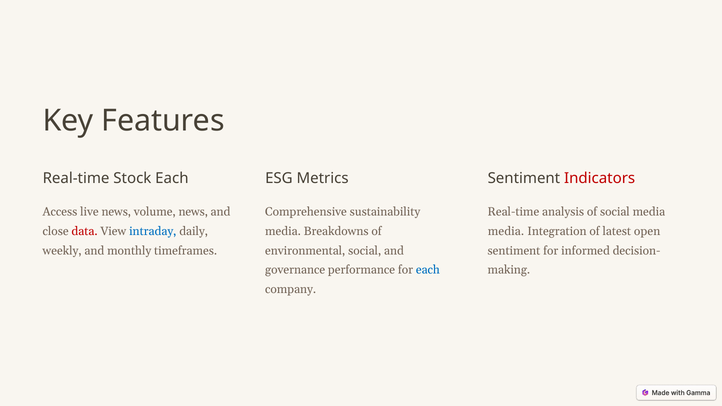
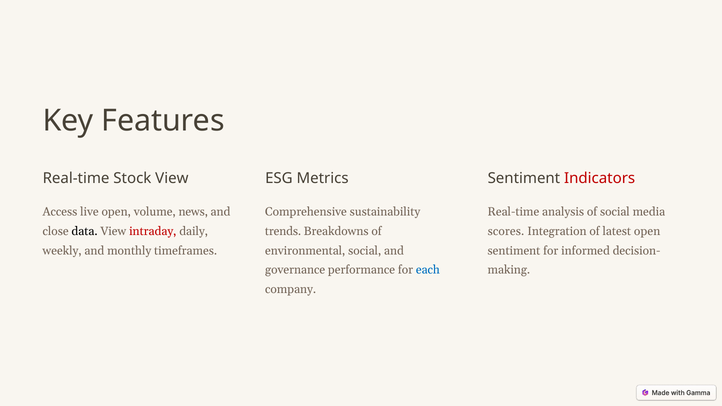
Stock Each: Each -> View
live news: news -> open
data colour: red -> black
intraday colour: blue -> red
media at (283, 231): media -> trends
media at (506, 231): media -> scores
